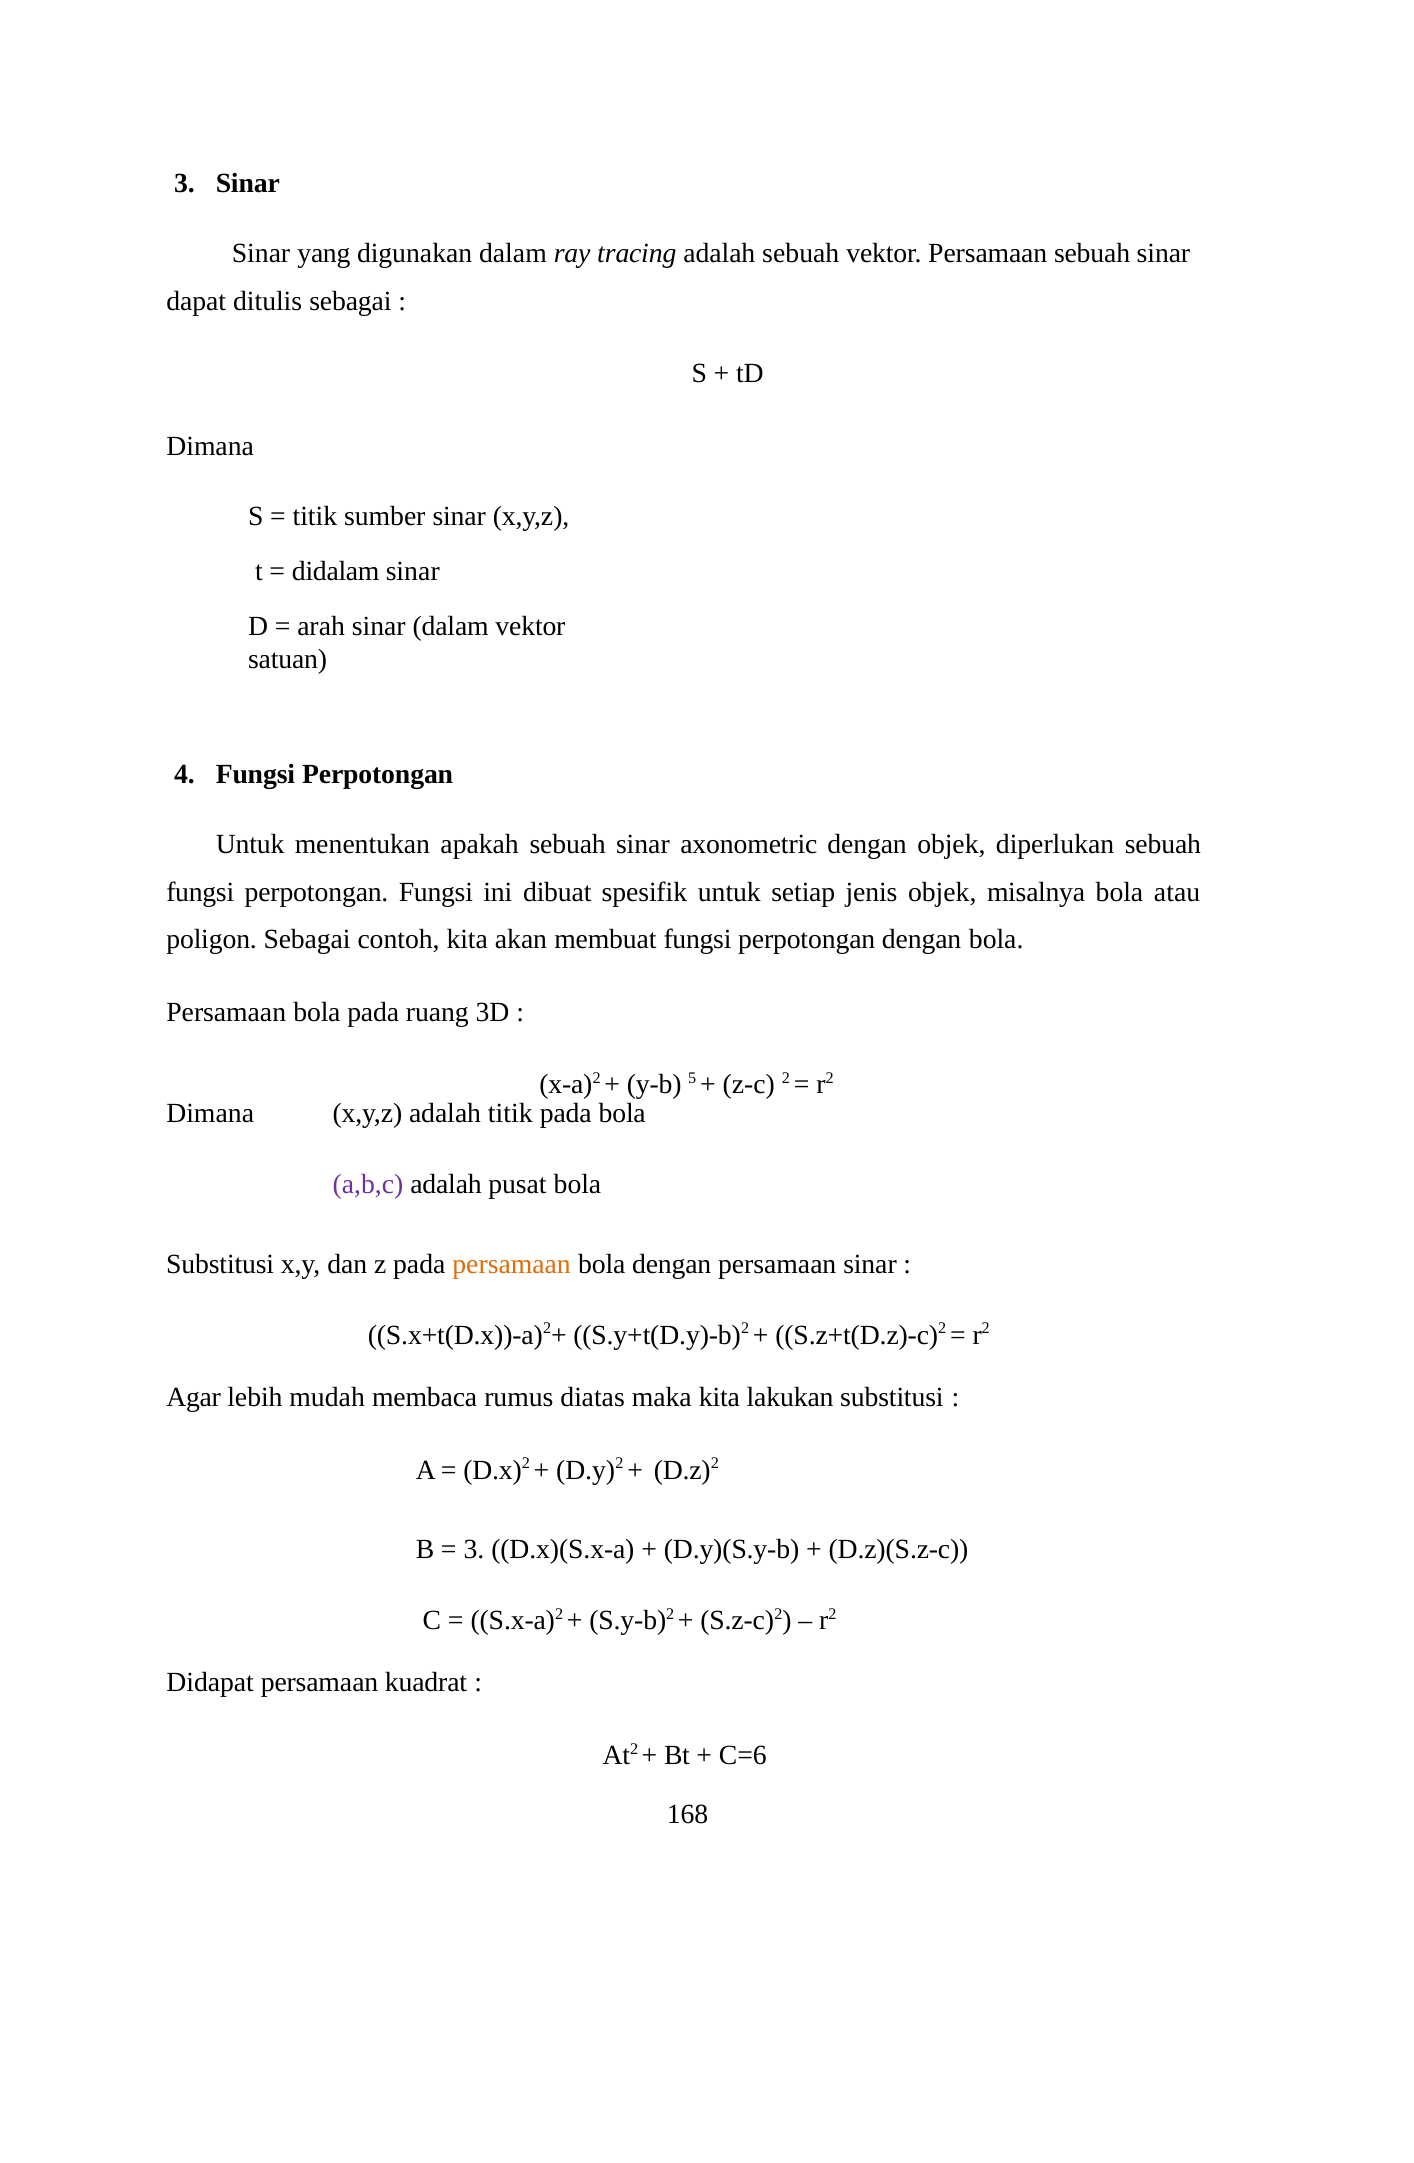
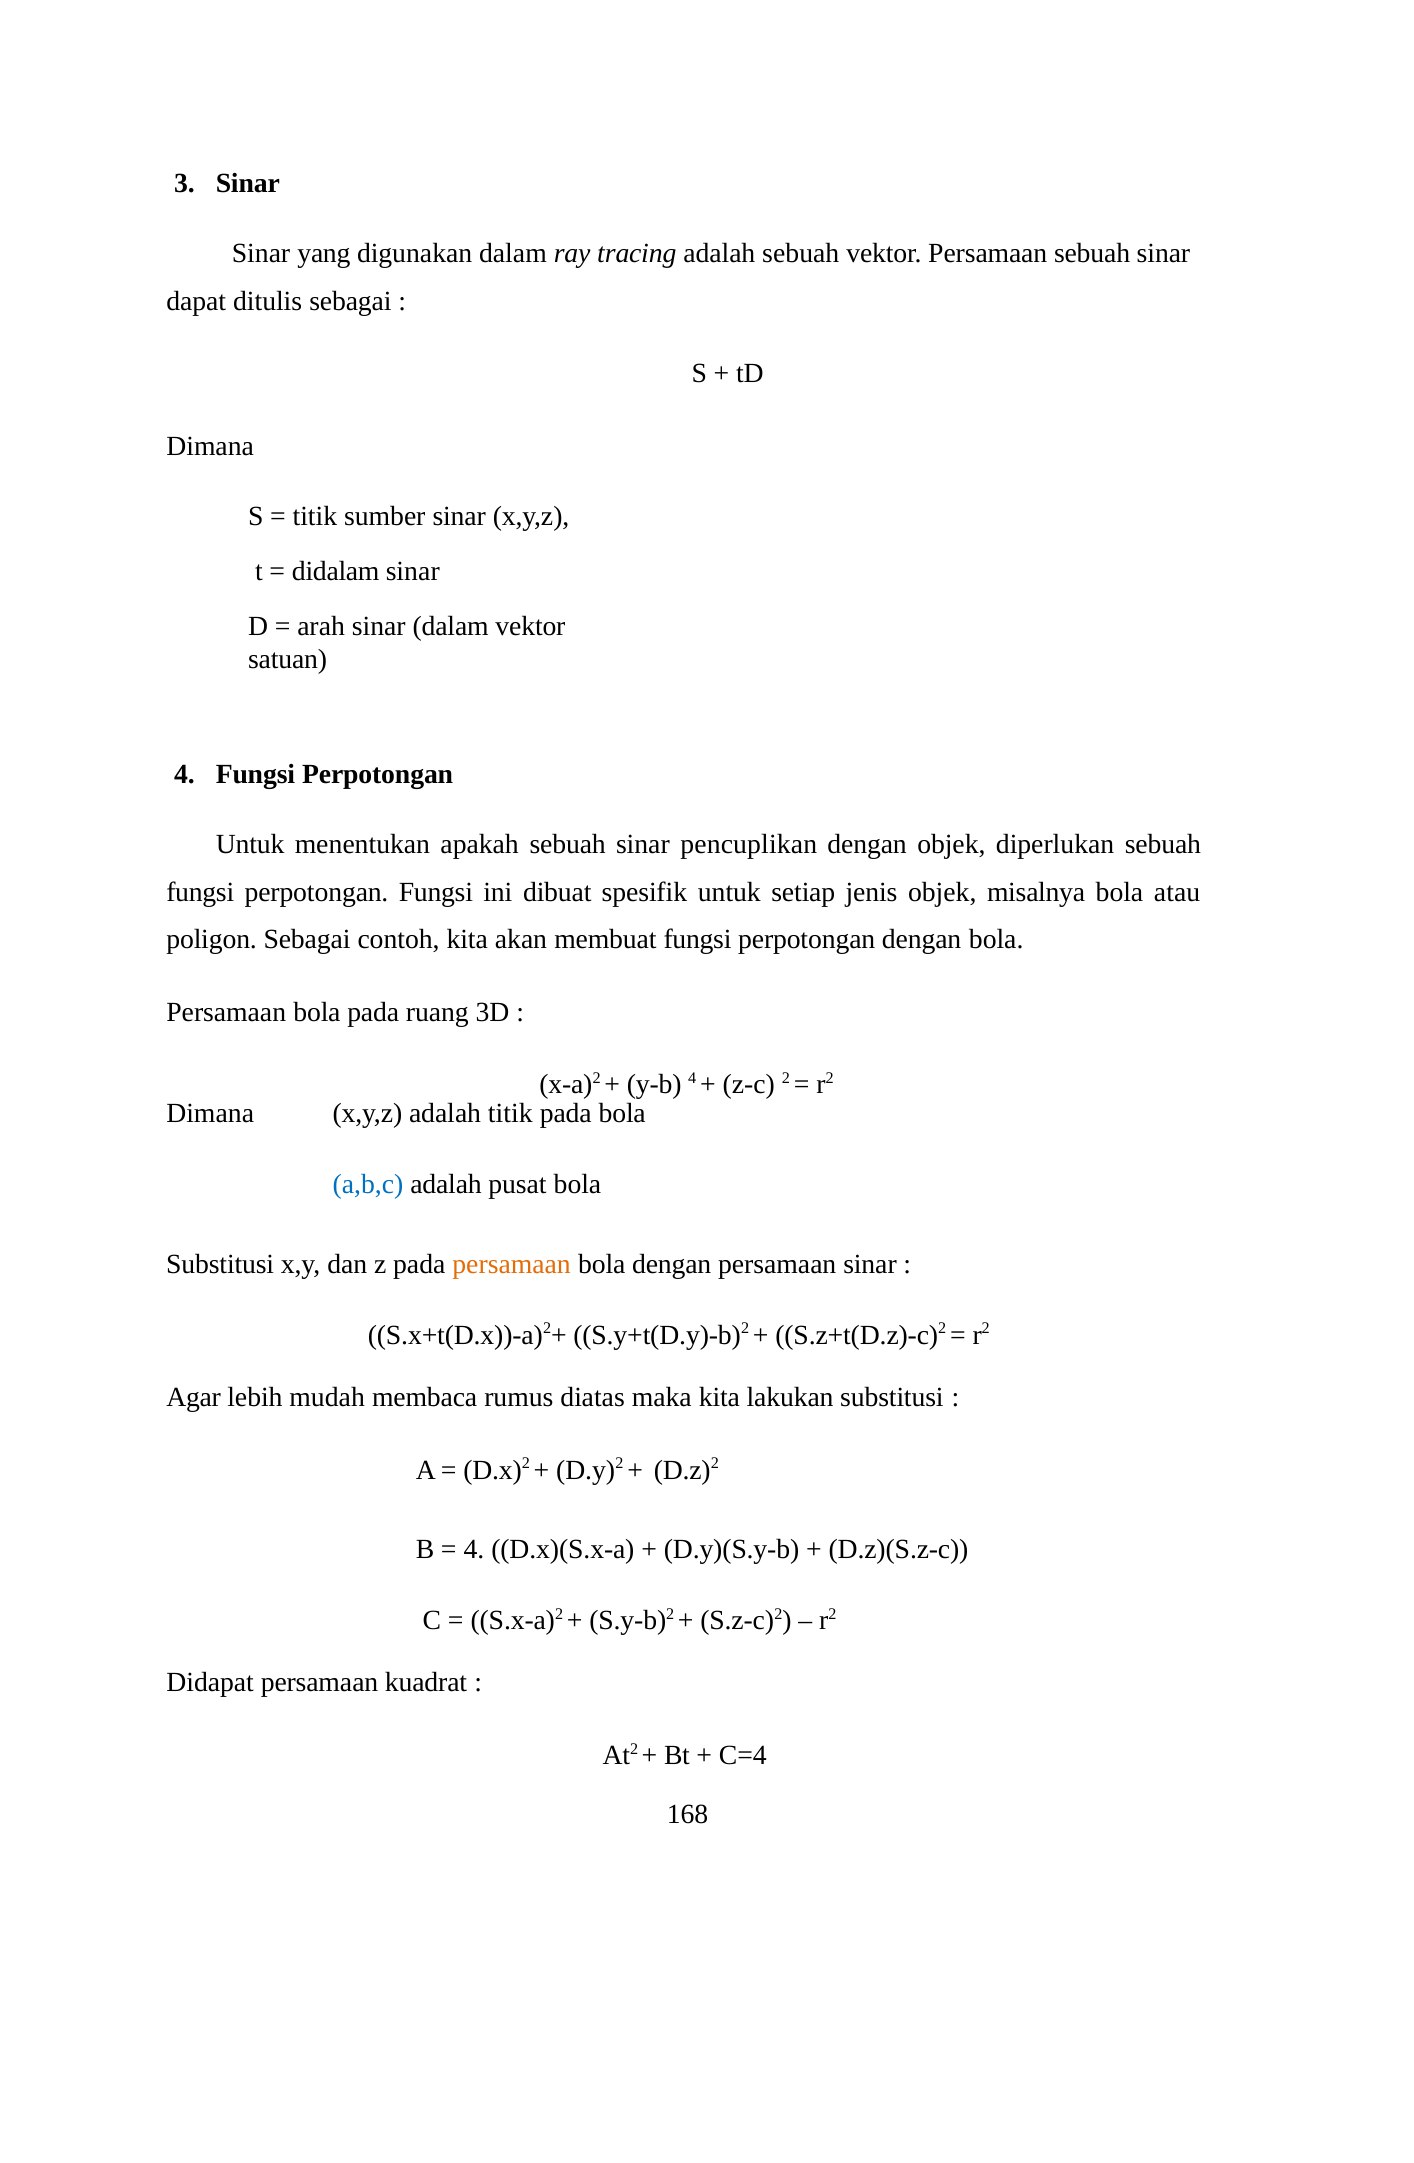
axonometric: axonometric -> pencuplikan
y-b 5: 5 -> 4
a,b,c colour: purple -> blue
3 at (474, 1549): 3 -> 4
C=6: C=6 -> C=4
